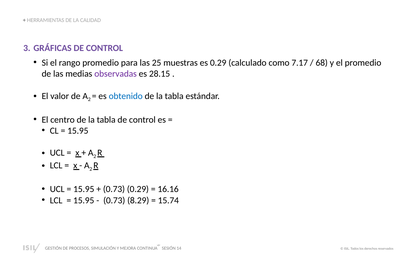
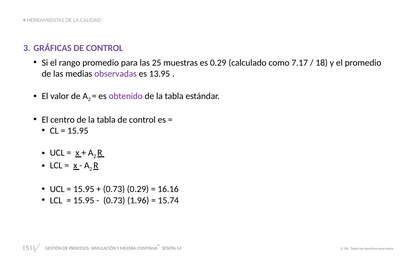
68: 68 -> 18
28.15: 28.15 -> 13.95
obtenido colour: blue -> purple
8.29: 8.29 -> 1.96
